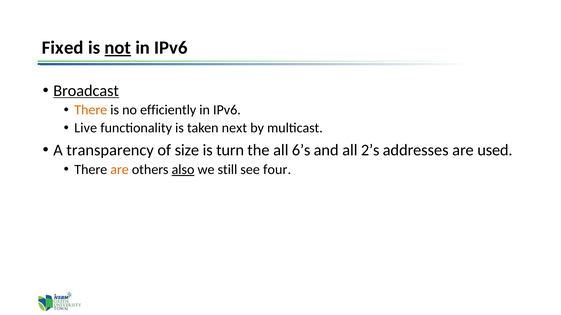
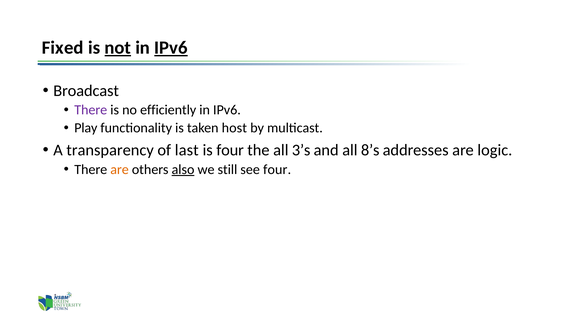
IPv6 at (171, 48) underline: none -> present
Broadcast underline: present -> none
There at (91, 110) colour: orange -> purple
Live: Live -> Play
next: next -> host
size: size -> last
is turn: turn -> four
6’s: 6’s -> 3’s
2’s: 2’s -> 8’s
used: used -> logic
